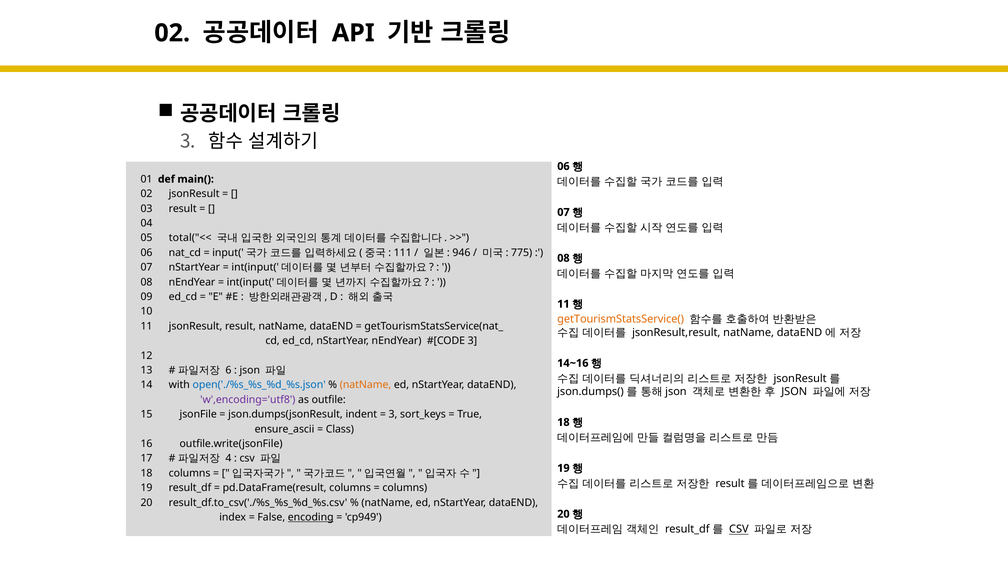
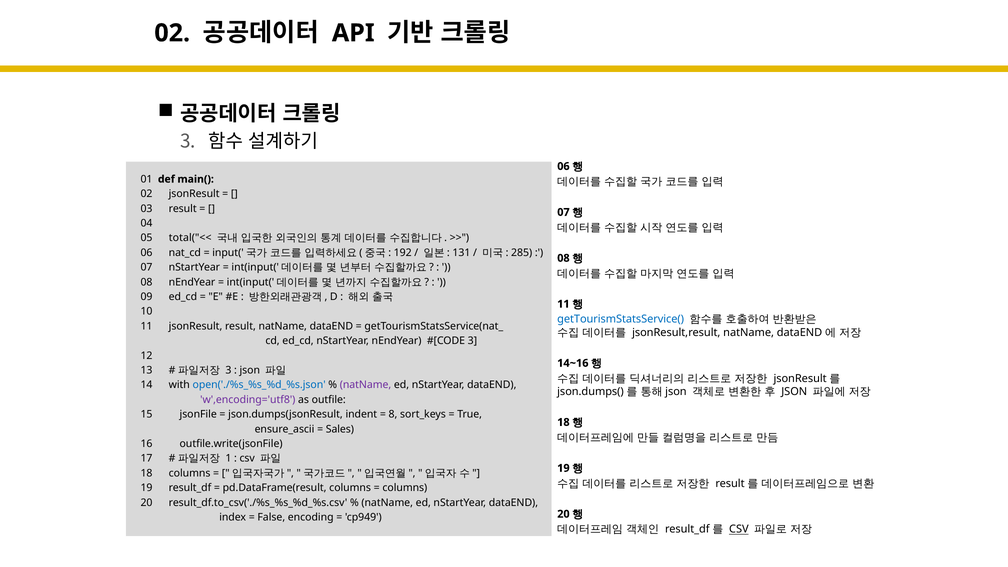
111: 111 -> 192
946: 946 -> 131
775: 775 -> 285
getTourismStatsService( colour: orange -> blue
6 at (228, 370): 6 -> 3
natName at (366, 385) colour: orange -> purple
3 at (393, 414): 3 -> 8
Class: Class -> Sales
4: 4 -> 1
encoding underline: present -> none
